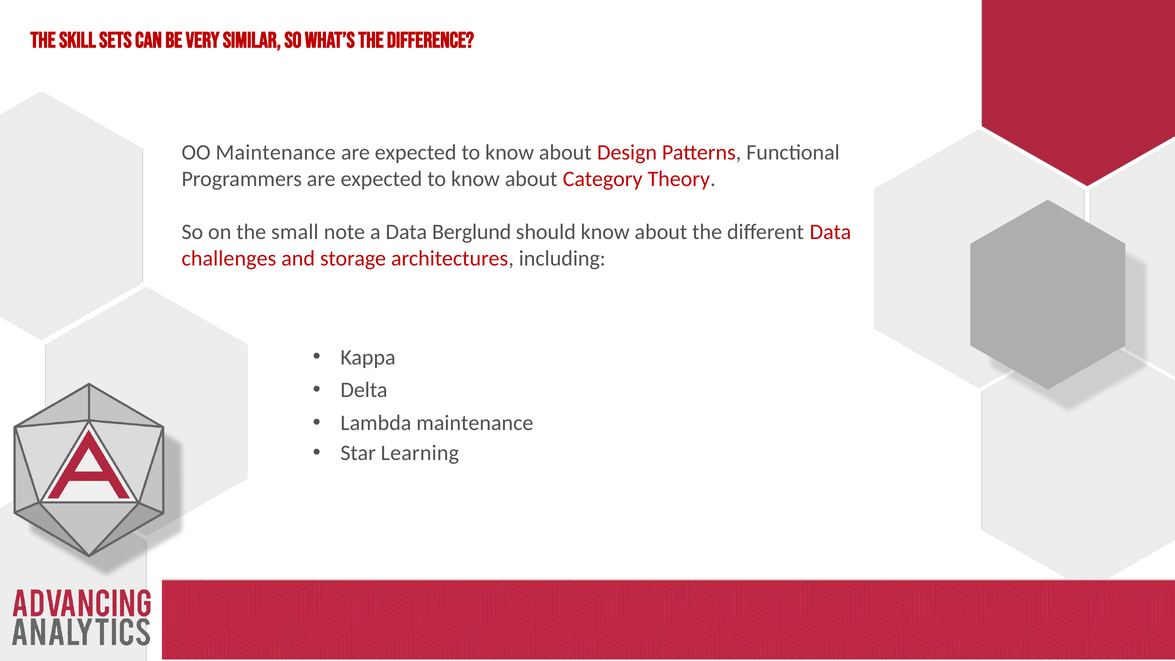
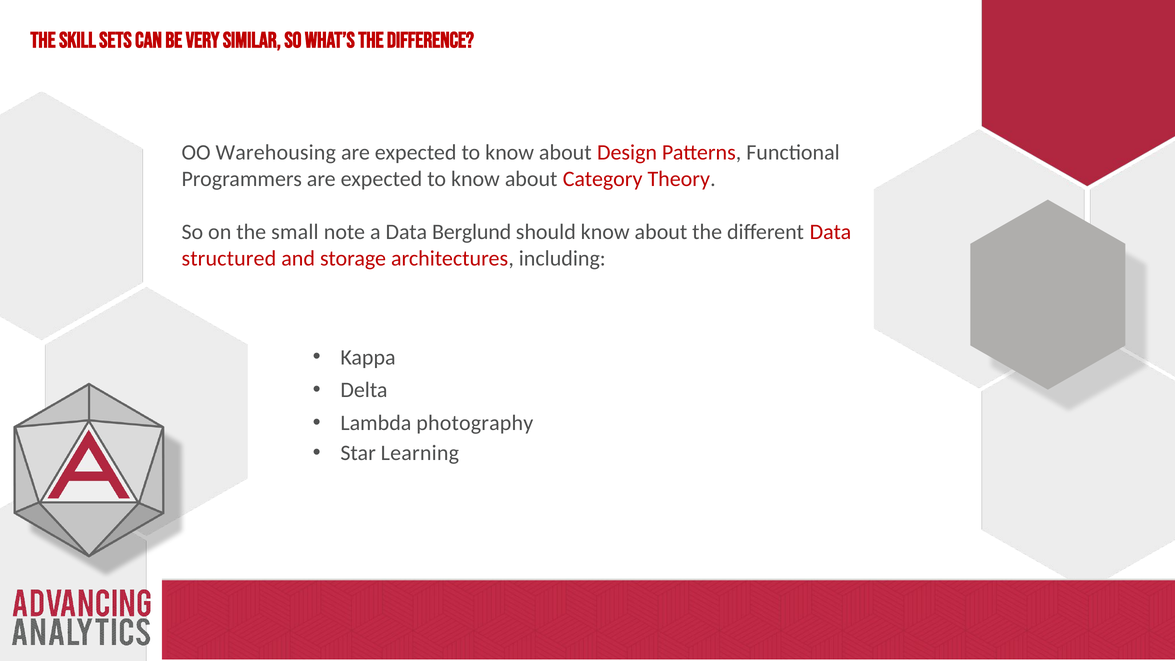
OO Maintenance: Maintenance -> Warehousing
challenges: challenges -> structured
Lambda maintenance: maintenance -> photography
